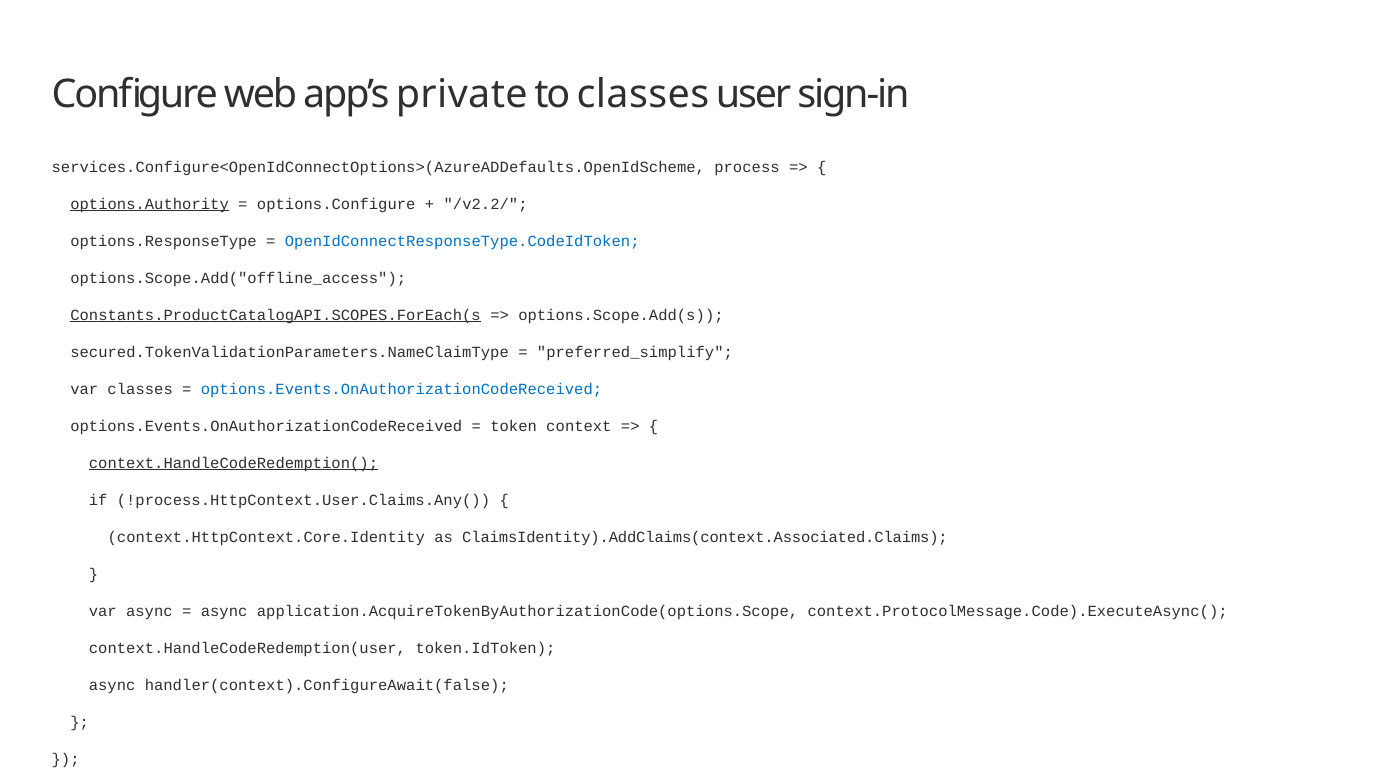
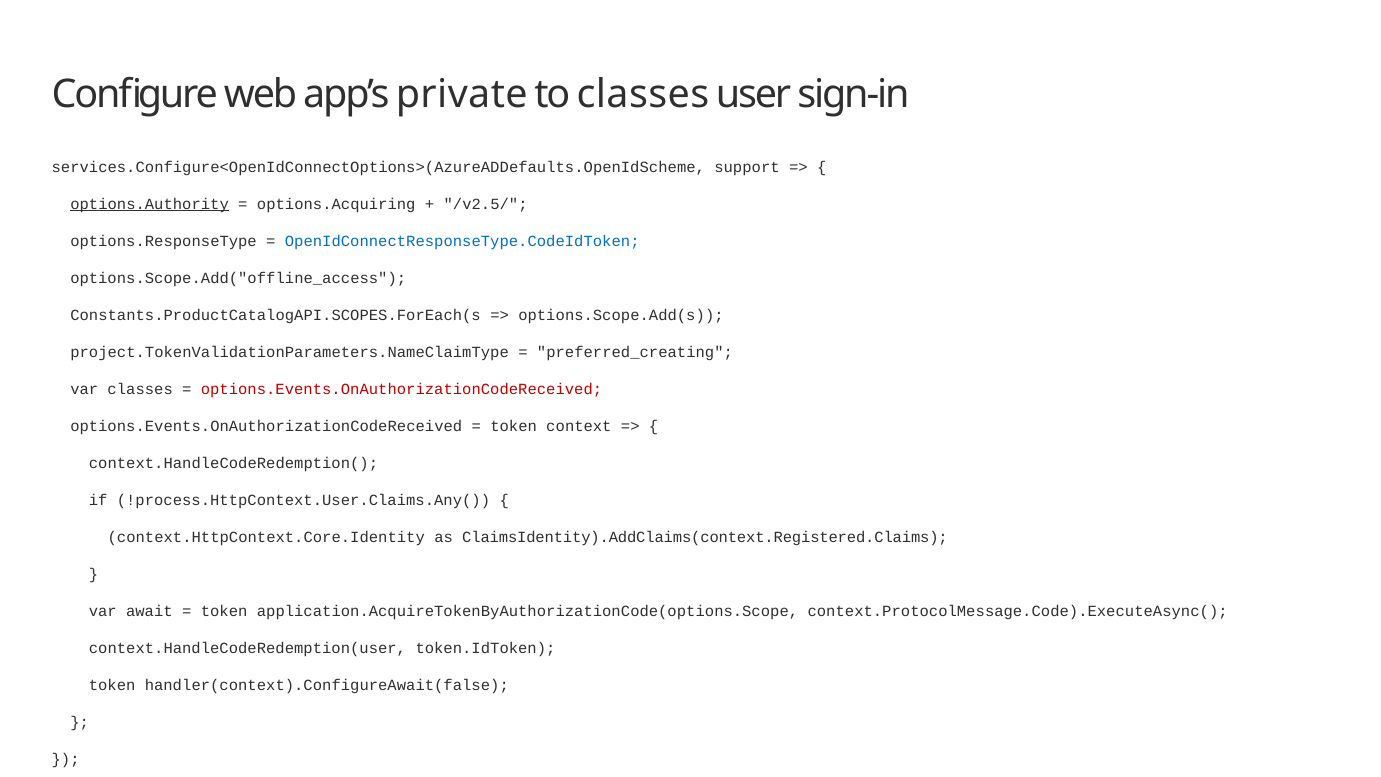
process: process -> support
options.Configure: options.Configure -> options.Acquiring
/v2.2/: /v2.2/ -> /v2.5/
Constants.ProductCatalogAPI.SCOPES.ForEach(s underline: present -> none
secured.TokenValidationParameters.NameClaimType: secured.TokenValidationParameters.NameClaimType -> project.TokenValidationParameters.NameClaimType
preferred_simplify: preferred_simplify -> preferred_creating
options.Events.OnAuthorizationCodeReceived at (401, 389) colour: blue -> red
context.HandleCodeRedemption( underline: present -> none
ClaimsIdentity).AddClaims(context.Associated.Claims: ClaimsIdentity).AddClaims(context.Associated.Claims -> ClaimsIdentity).AddClaims(context.Registered.Claims
var async: async -> await
async at (224, 611): async -> token
async at (112, 685): async -> token
